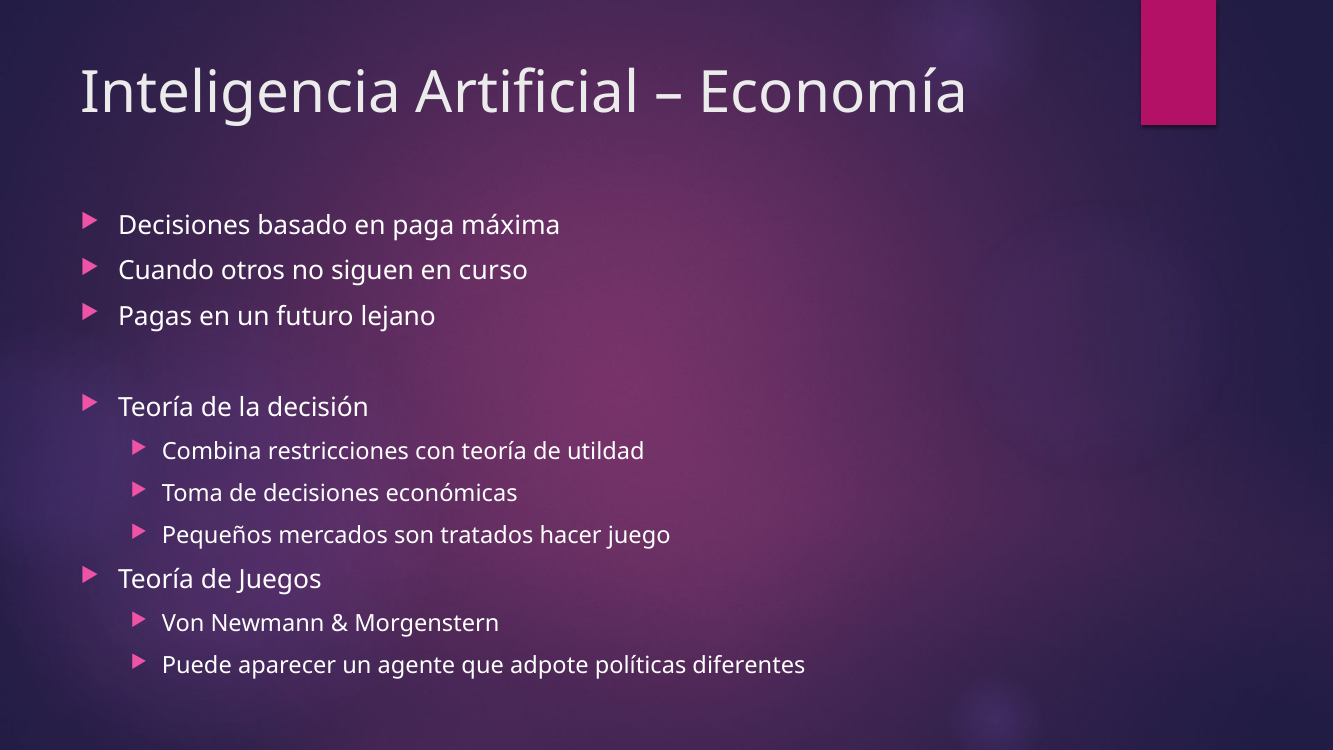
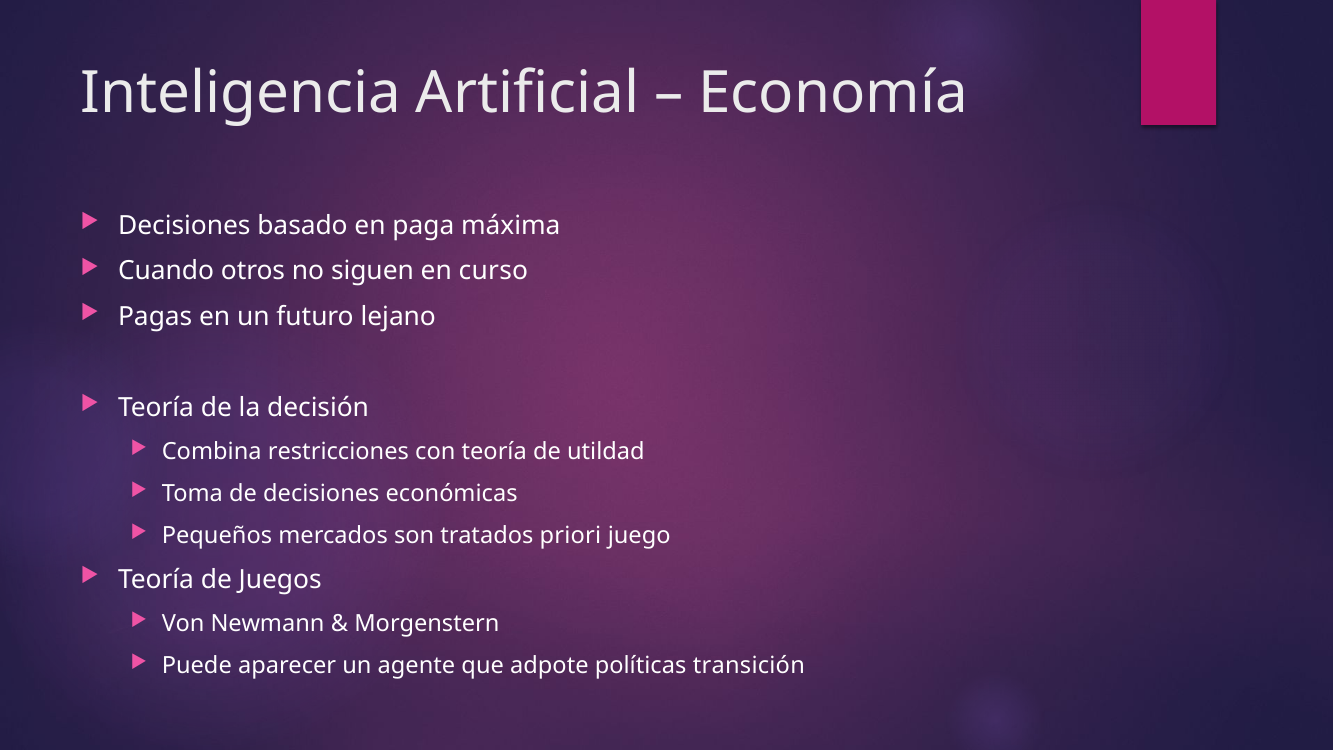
hacer: hacer -> priori
diferentes: diferentes -> transición
